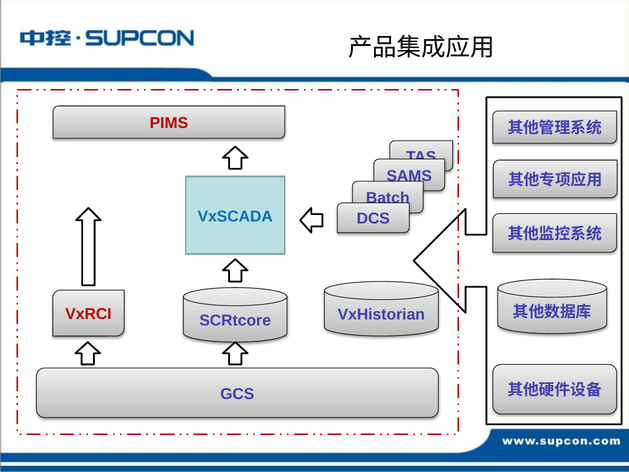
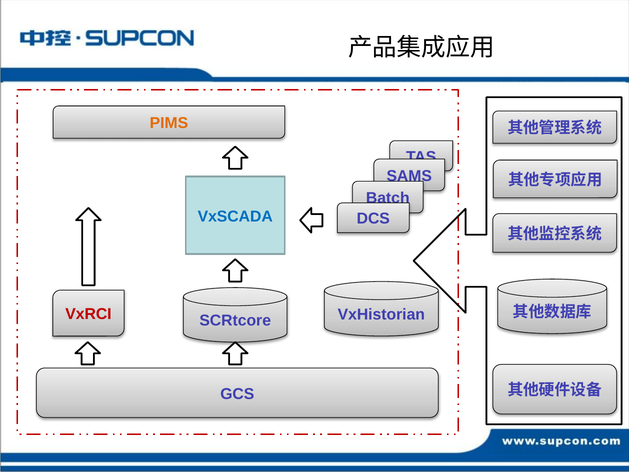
PIMS colour: red -> orange
